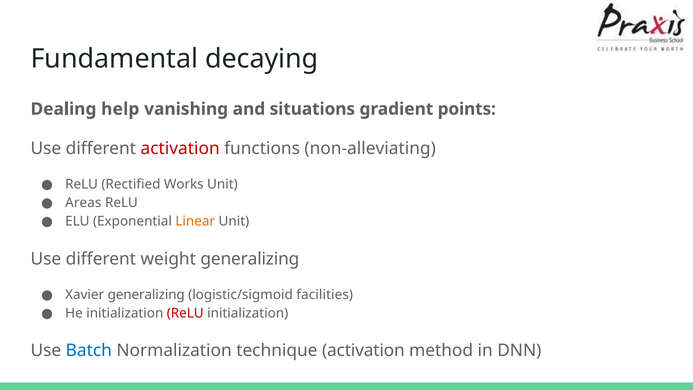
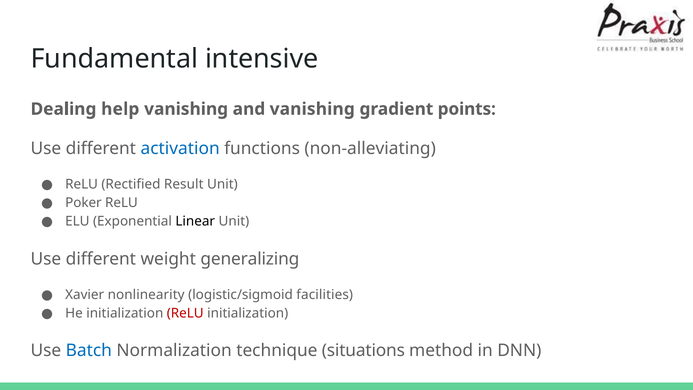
decaying: decaying -> intensive
and situations: situations -> vanishing
activation at (180, 148) colour: red -> blue
Works: Works -> Result
Areas: Areas -> Poker
Linear colour: orange -> black
Xavier generalizing: generalizing -> nonlinearity
technique activation: activation -> situations
